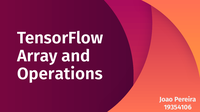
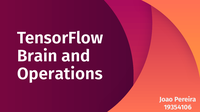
Array: Array -> Brain
